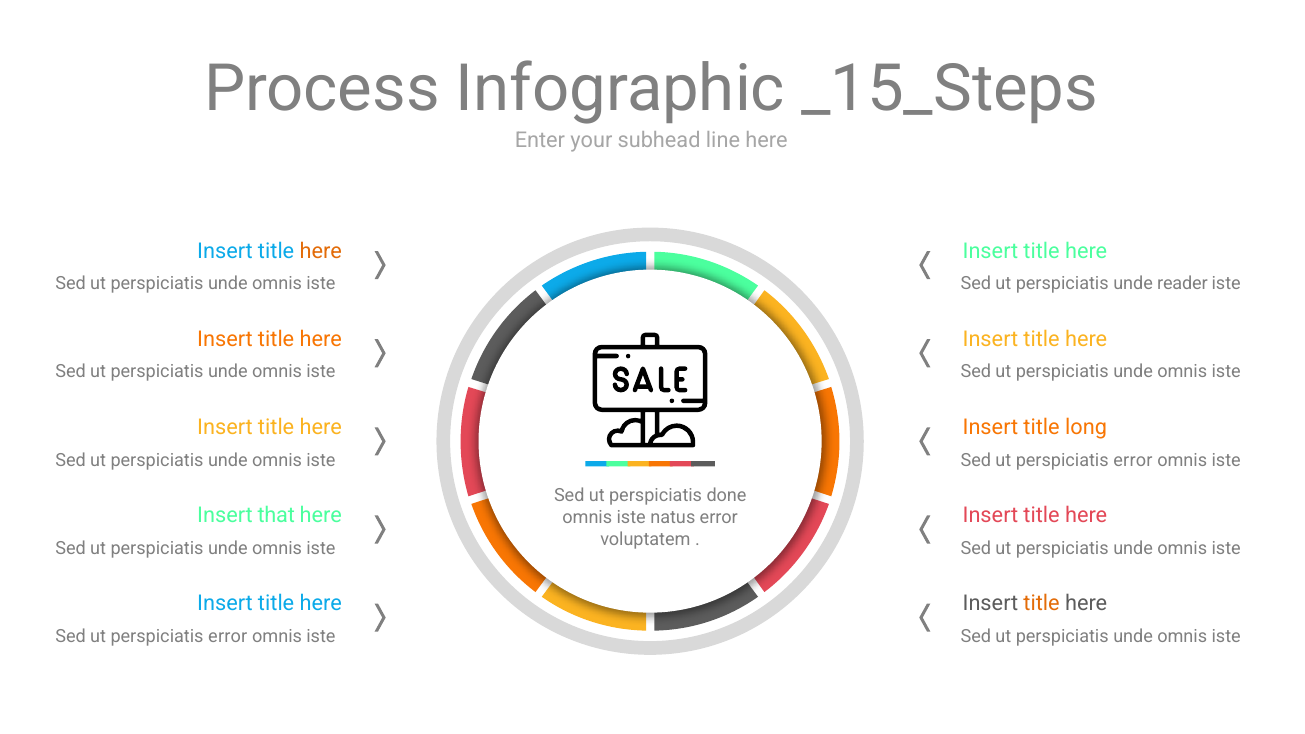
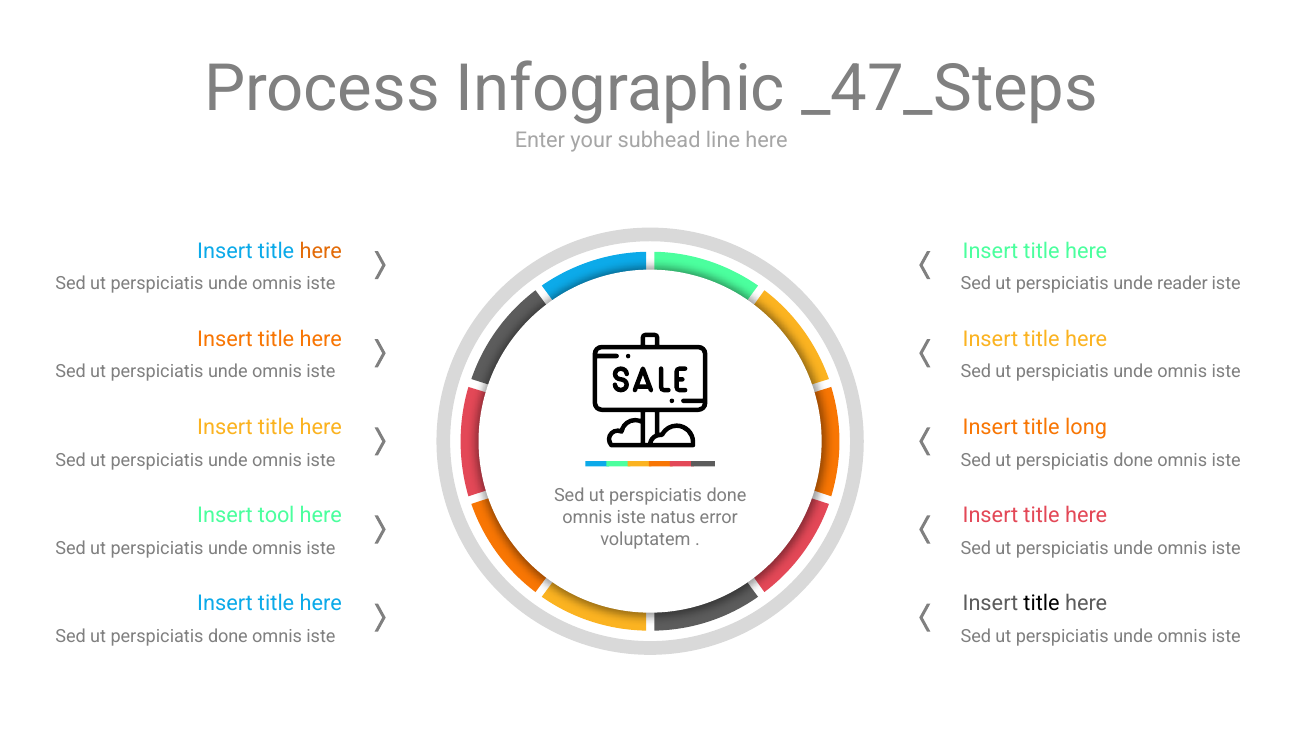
_15_Steps: _15_Steps -> _47_Steps
error at (1133, 460): error -> done
that: that -> tool
title at (1042, 604) colour: orange -> black
error at (228, 636): error -> done
